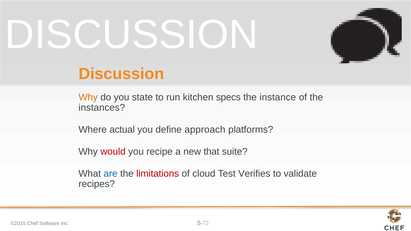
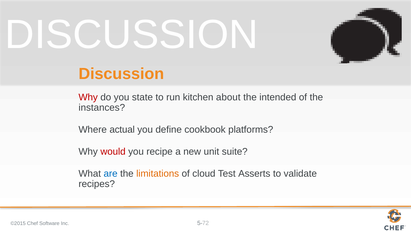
Why at (88, 97) colour: orange -> red
specs: specs -> about
instance: instance -> intended
approach: approach -> cookbook
that: that -> unit
limitations colour: red -> orange
Verifies: Verifies -> Asserts
